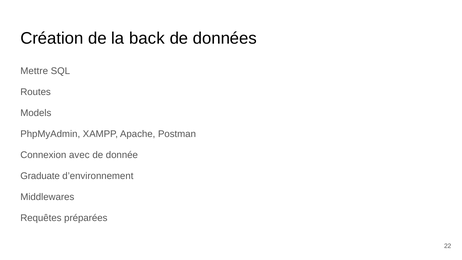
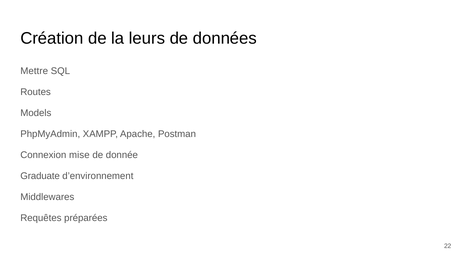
back: back -> leurs
avec: avec -> mise
